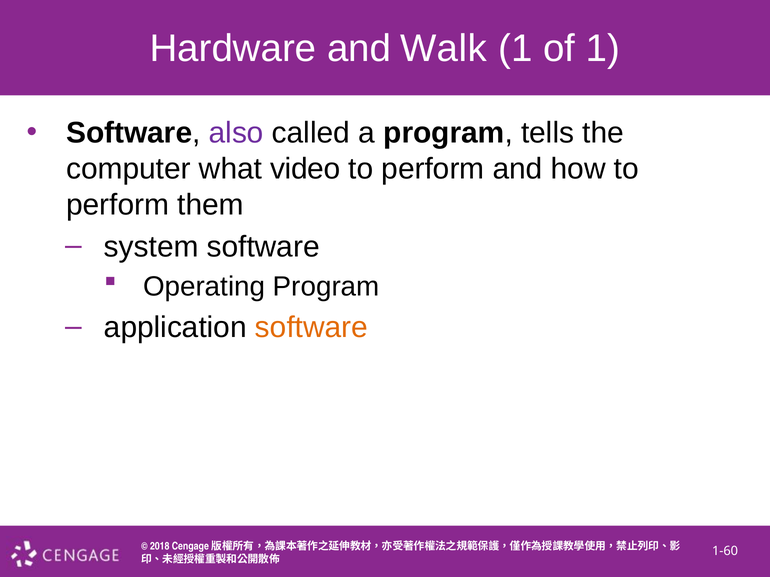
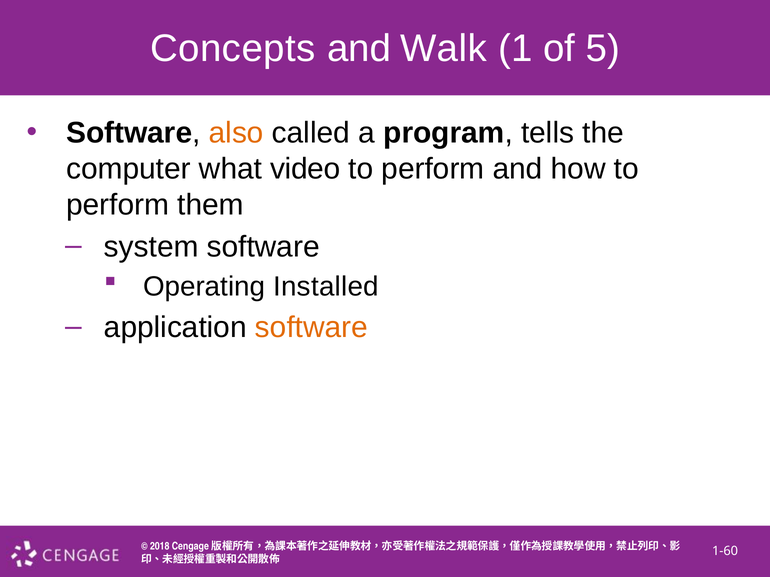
Hardware: Hardware -> Concepts
of 1: 1 -> 5
also colour: purple -> orange
Operating Program: Program -> Installed
